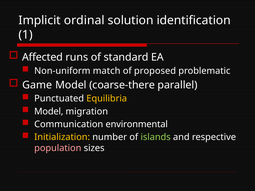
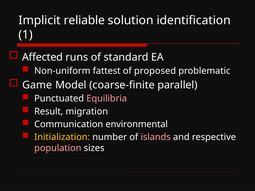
ordinal: ordinal -> reliable
match: match -> fattest
coarse-there: coarse-there -> coarse-finite
Equilibria colour: yellow -> pink
Model at (49, 112): Model -> Result
islands colour: light green -> pink
